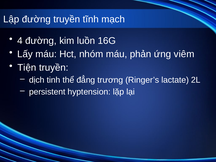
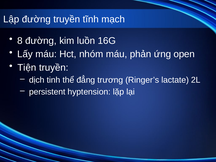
4: 4 -> 8
viêm: viêm -> open
